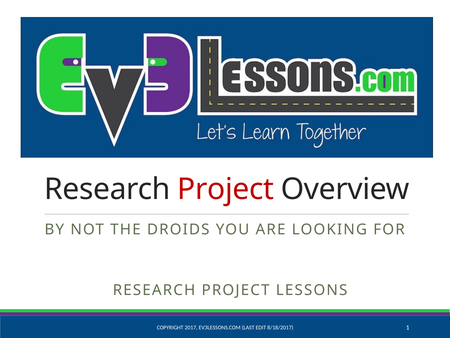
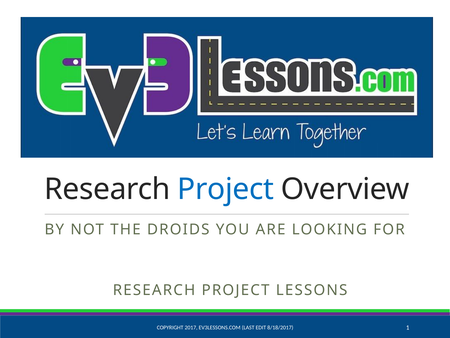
Project at (226, 189) colour: red -> blue
